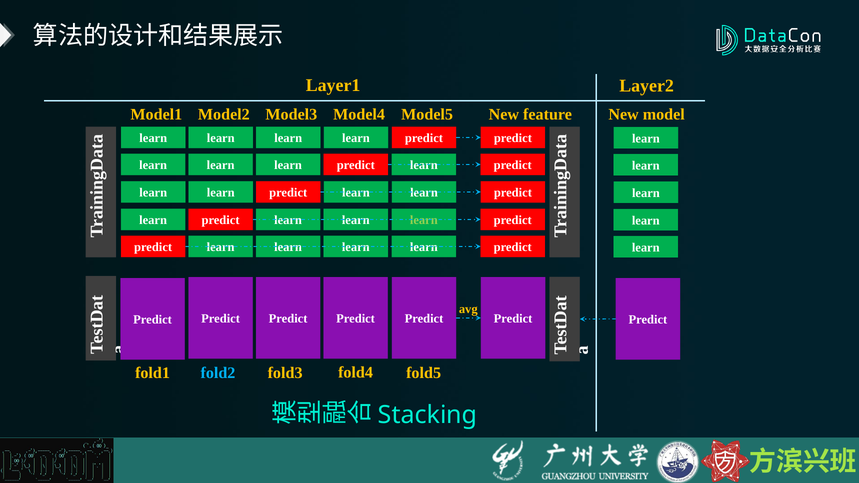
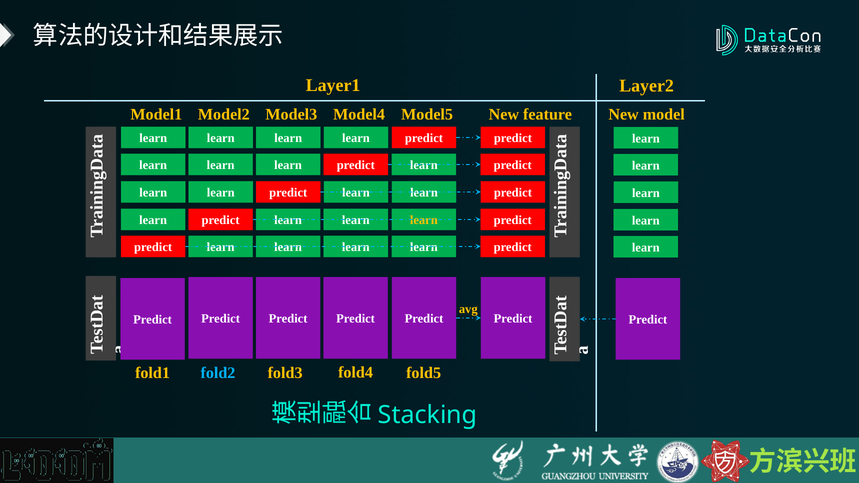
learn at (424, 220) colour: light green -> yellow
